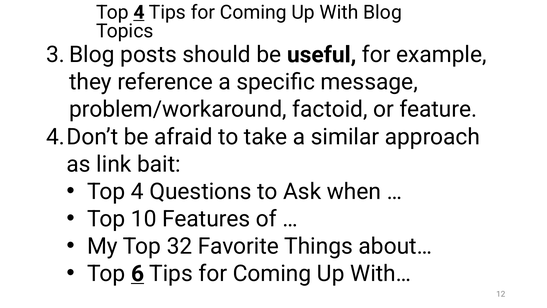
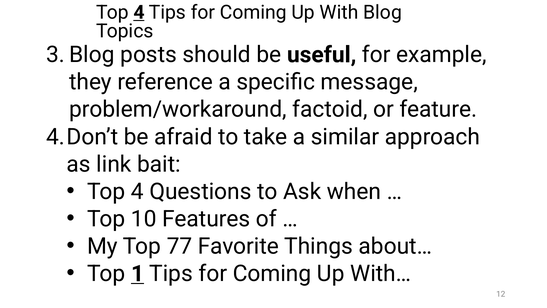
32: 32 -> 77
6: 6 -> 1
